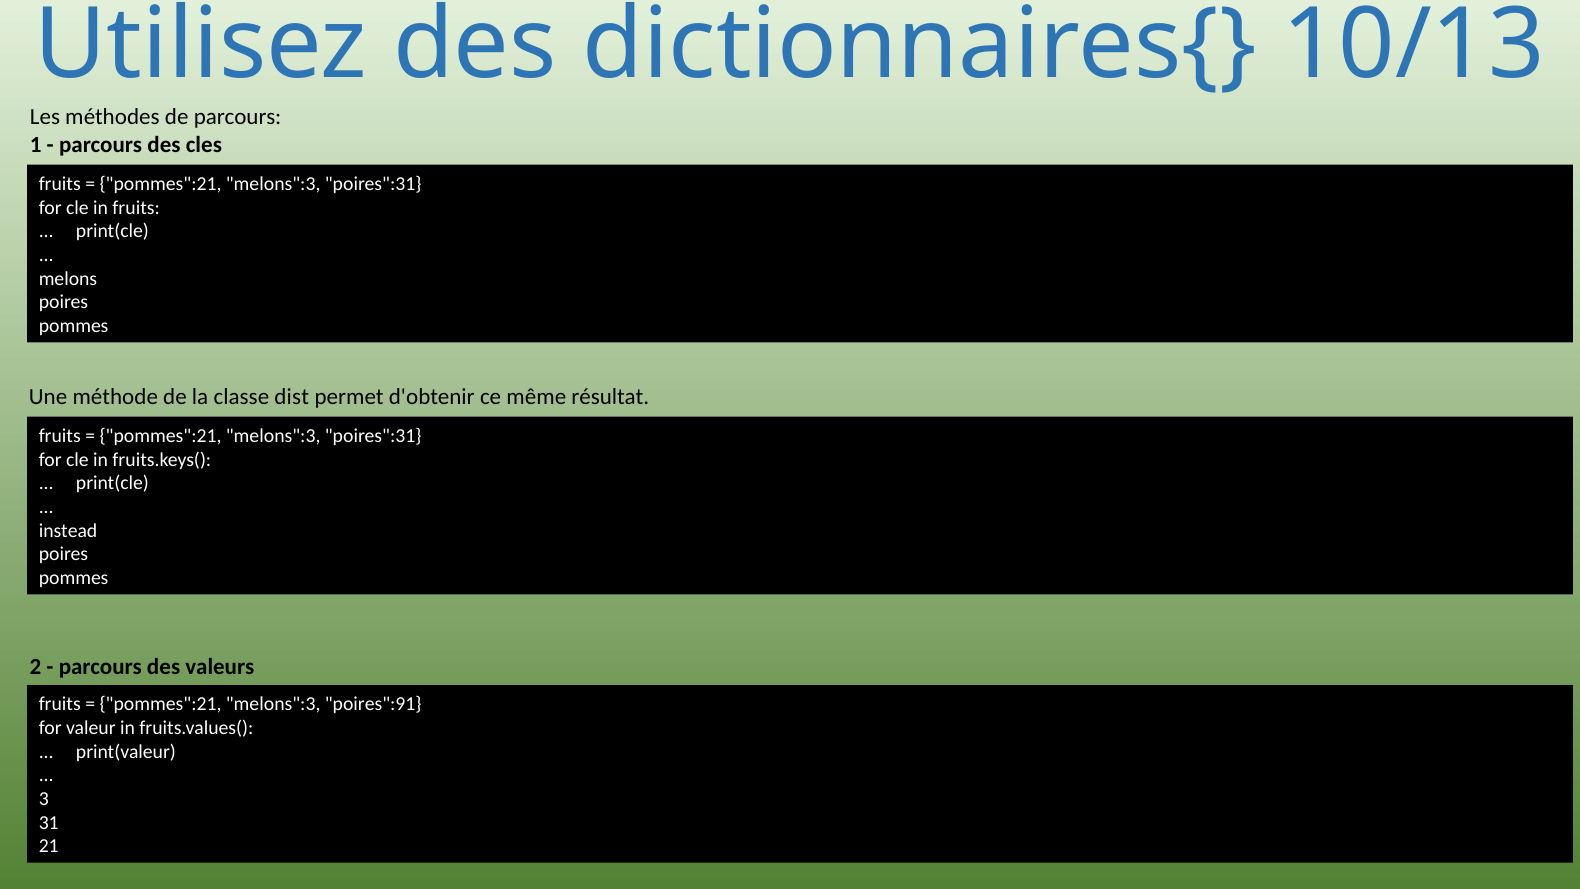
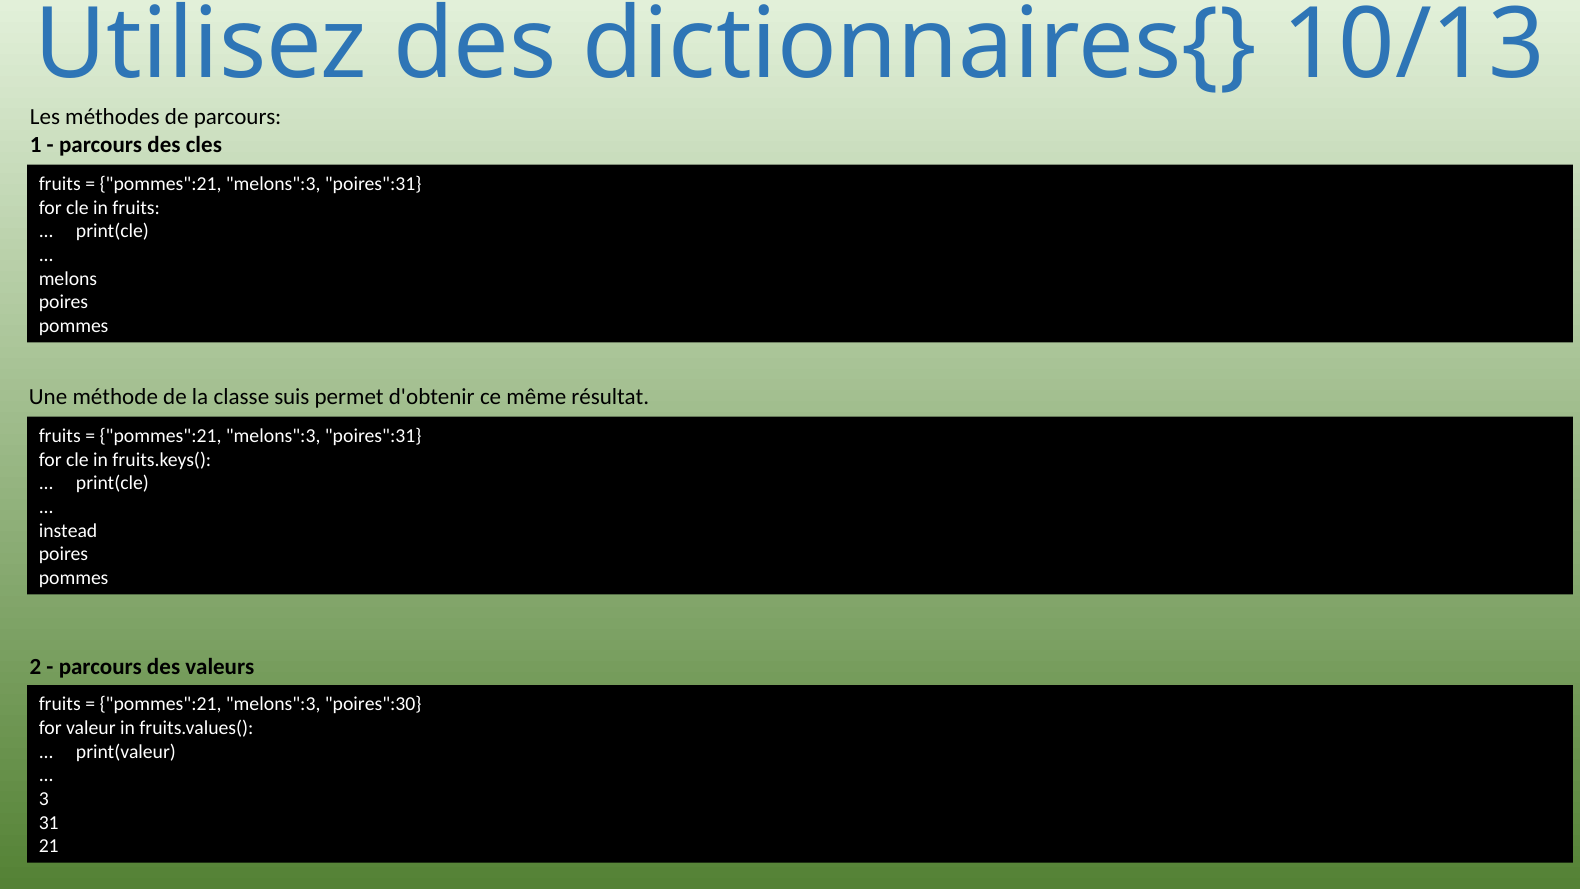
dist: dist -> suis
poires":91: poires":91 -> poires":30
